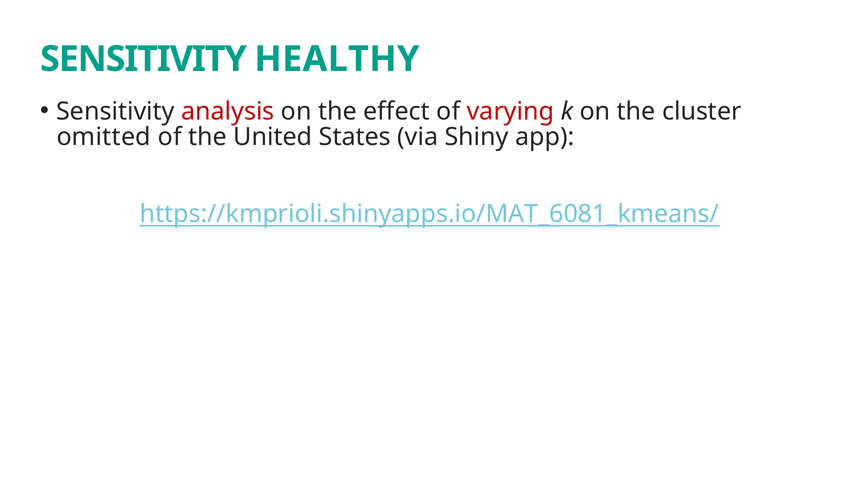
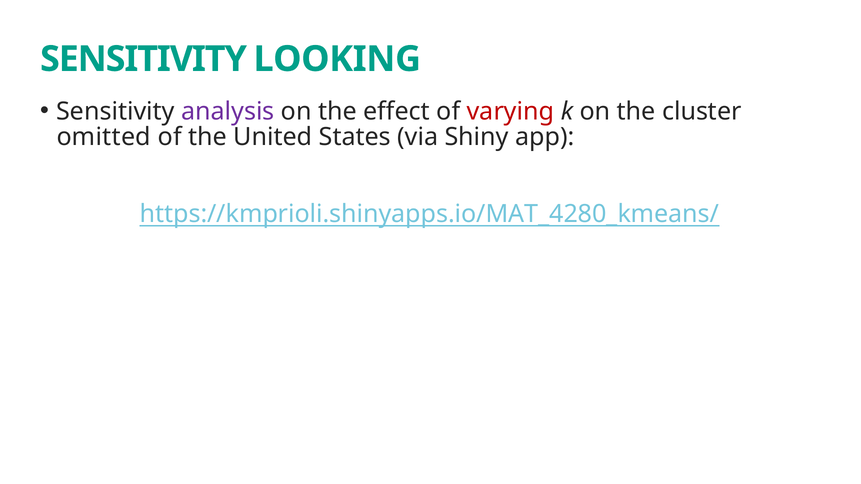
HEALTHY: HEALTHY -> LOOKING
analysis colour: red -> purple
https://kmprioli.shinyapps.io/MAT_6081_kmeans/: https://kmprioli.shinyapps.io/MAT_6081_kmeans/ -> https://kmprioli.shinyapps.io/MAT_4280_kmeans/
